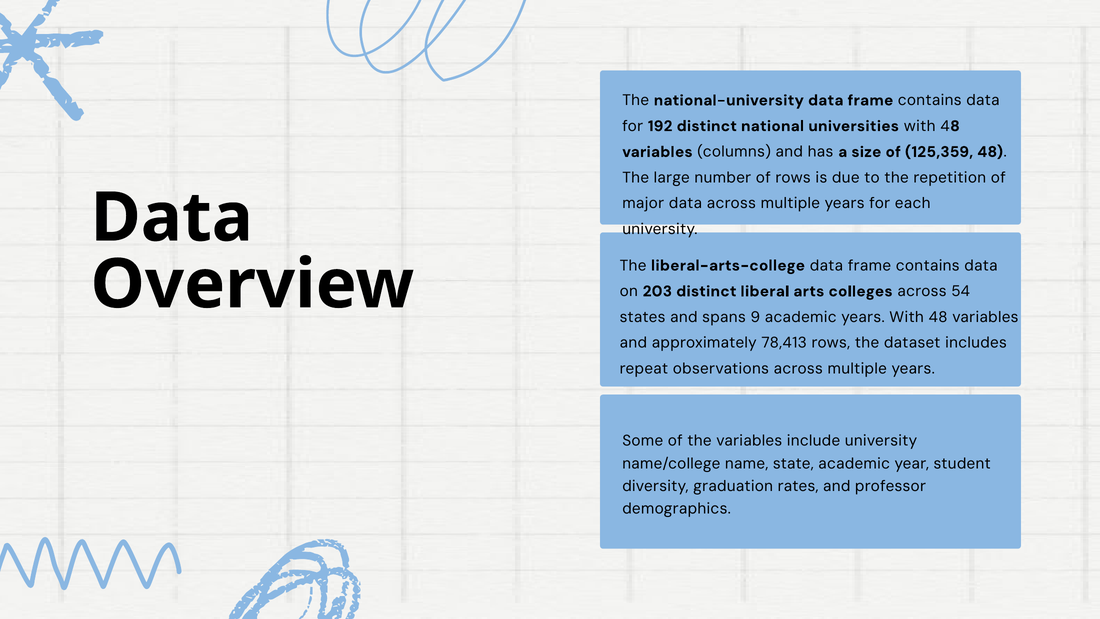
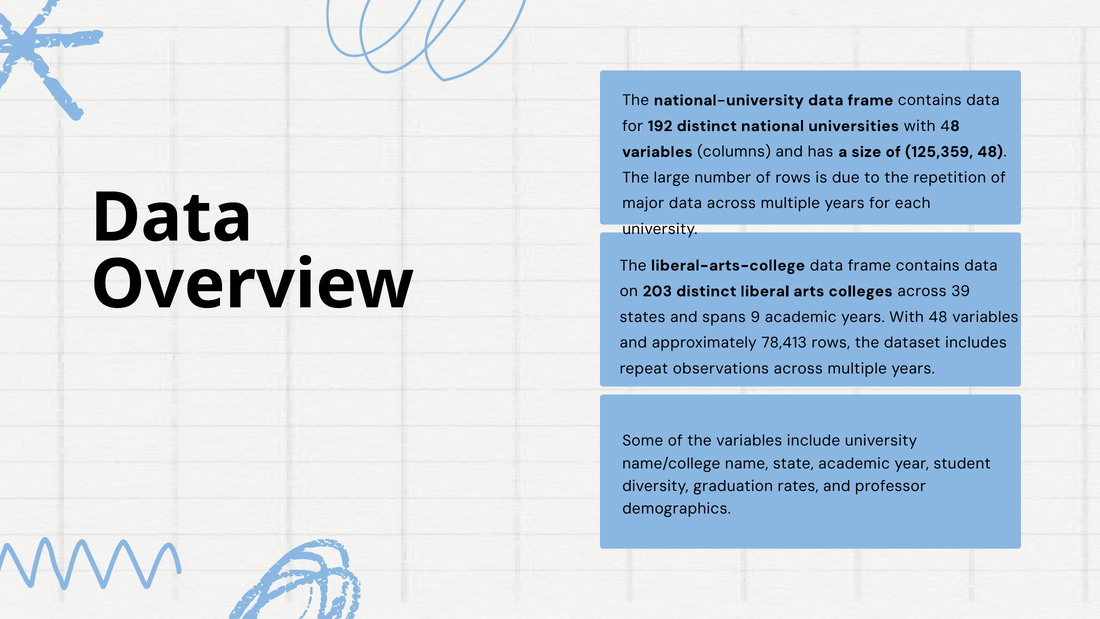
54: 54 -> 39
